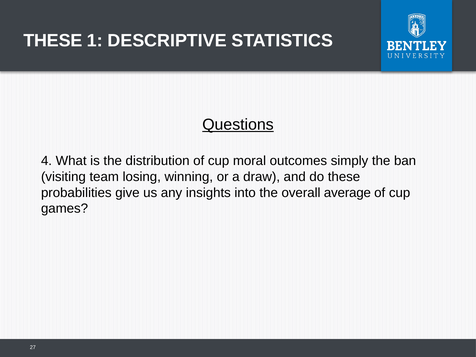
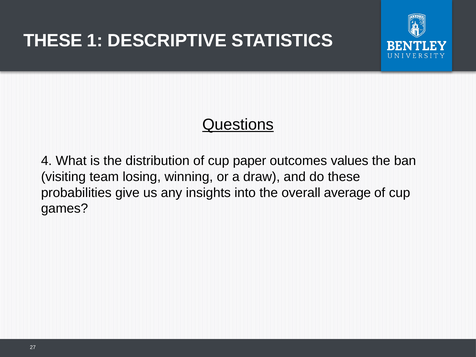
moral: moral -> paper
simply: simply -> values
